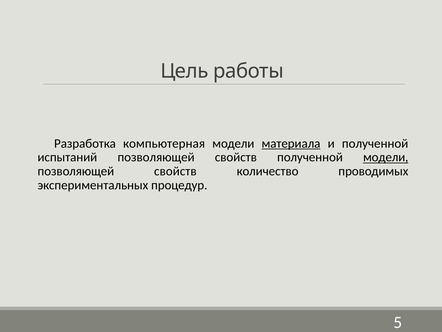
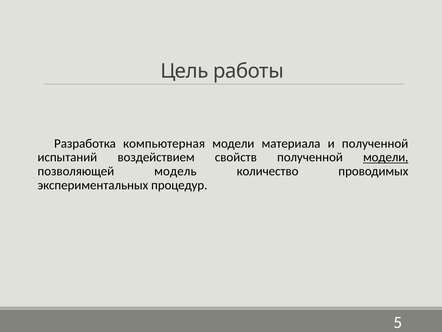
материала underline: present -> none
испытаний позволяющей: позволяющей -> воздействием
свойств at (175, 171): свойств -> модель
